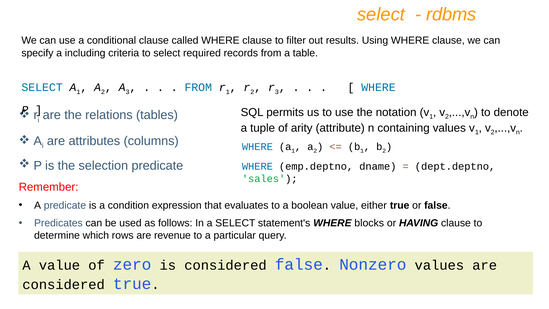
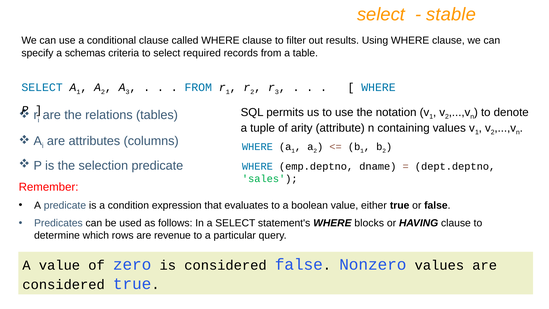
rdbms: rdbms -> stable
including: including -> schemas
